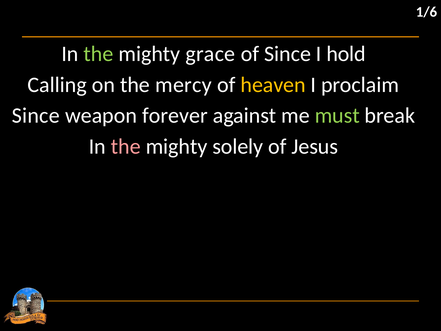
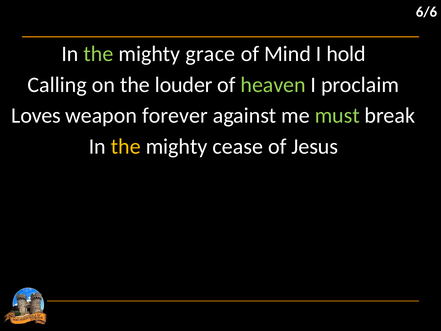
1/6: 1/6 -> 6/6
of Since: Since -> Mind
mercy: mercy -> louder
heaven colour: yellow -> light green
Since at (36, 116): Since -> Loves
the at (126, 146) colour: pink -> yellow
solely: solely -> cease
